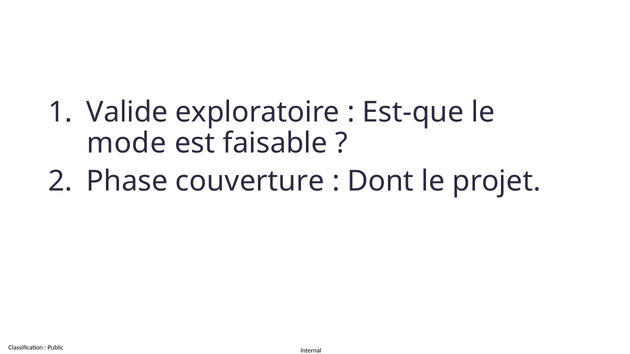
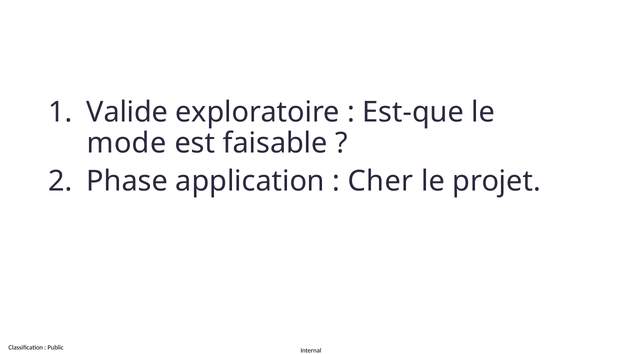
couverture: couverture -> application
Dont: Dont -> Cher
